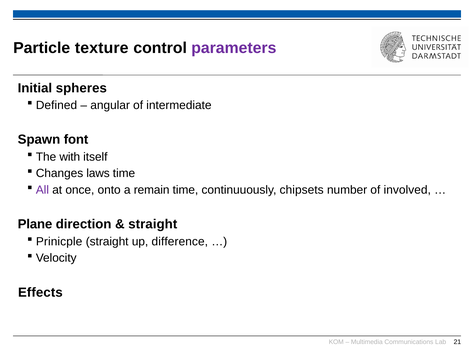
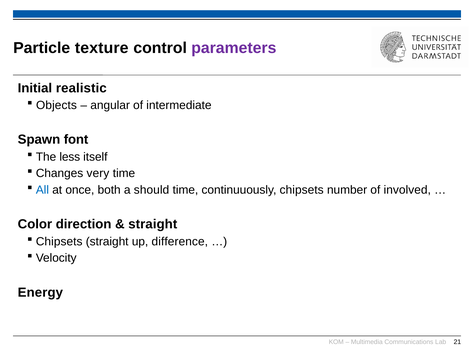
spheres: spheres -> realistic
Defined: Defined -> Objects
with: with -> less
laws: laws -> very
All colour: purple -> blue
onto: onto -> both
remain: remain -> should
Plane: Plane -> Color
Prinicple at (59, 242): Prinicple -> Chipsets
Effects: Effects -> Energy
